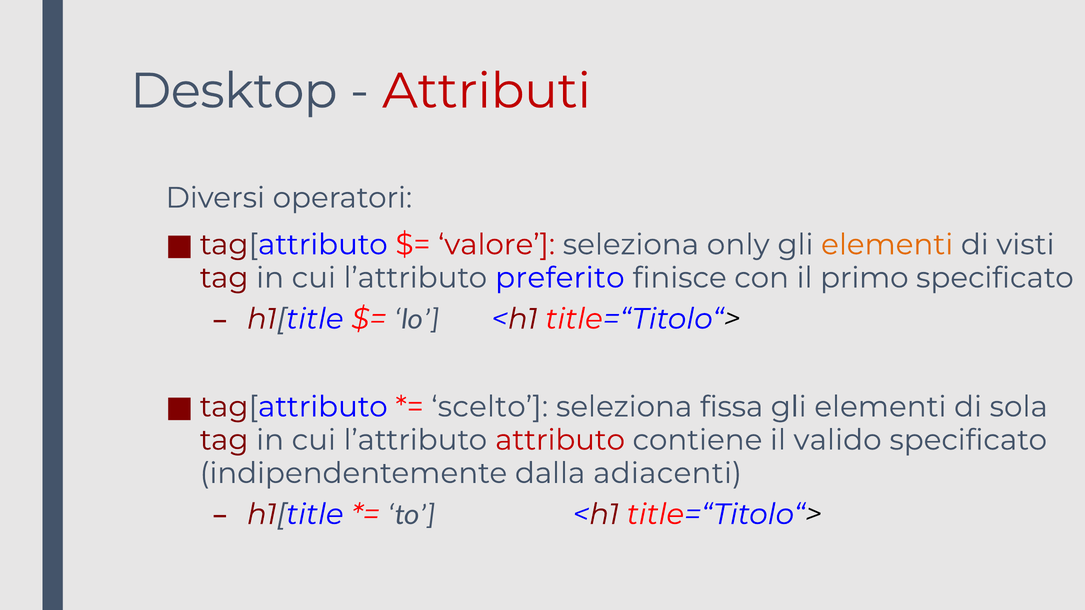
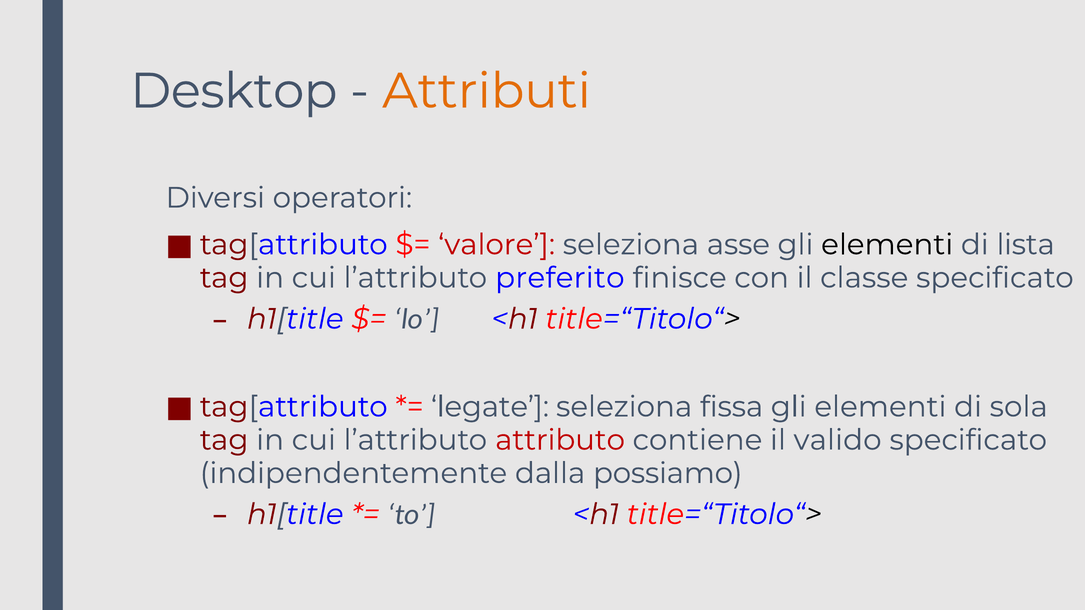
Attributi colour: red -> orange
only: only -> asse
elementi at (887, 245) colour: orange -> black
visti: visti -> lista
primo: primo -> classe
scelto: scelto -> legate
adiacenti: adiacenti -> possiamo
